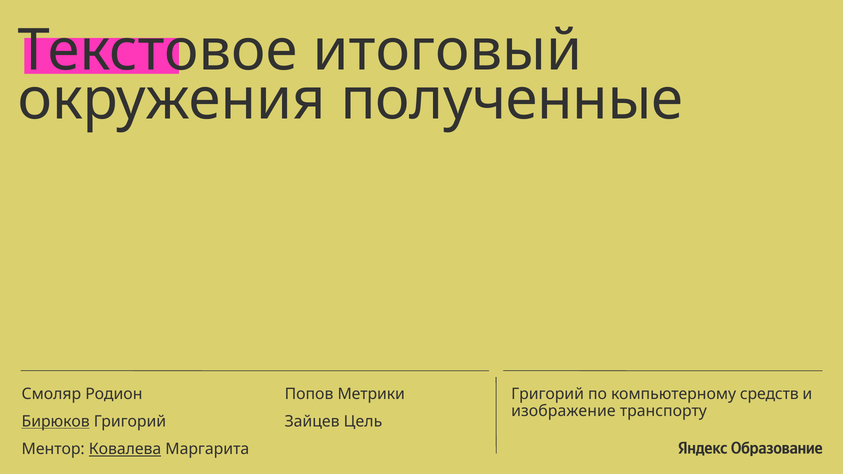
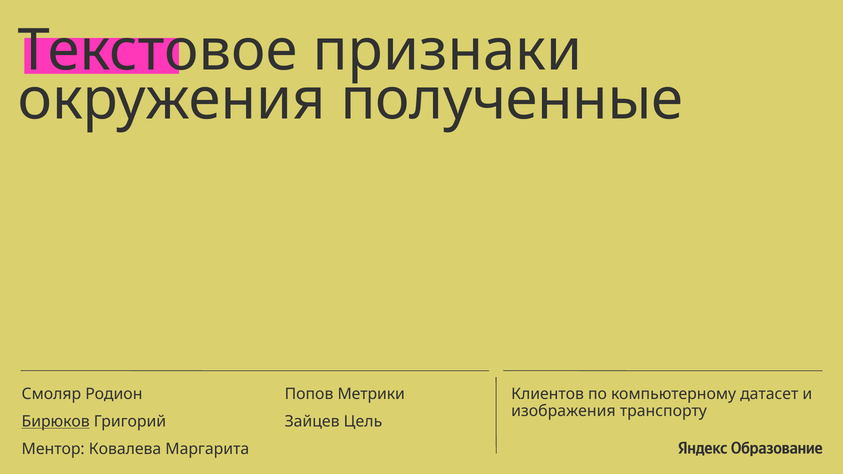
итоговый: итоговый -> признаки
Григорий at (548, 394): Григорий -> Клиентов
средств: средств -> датасет
изображение: изображение -> изображения
Ковалева underline: present -> none
